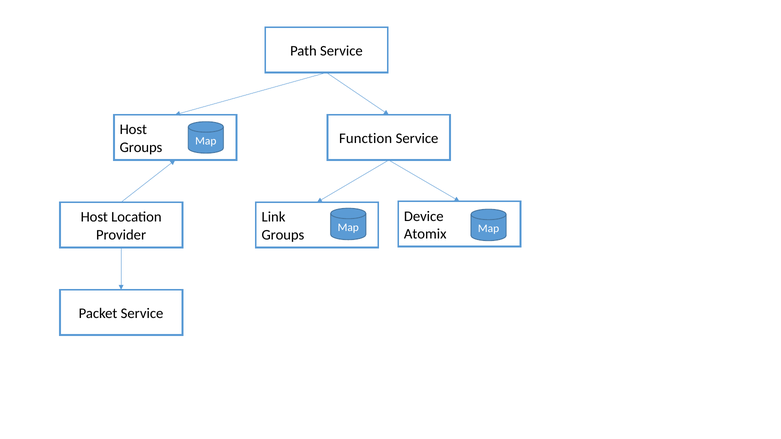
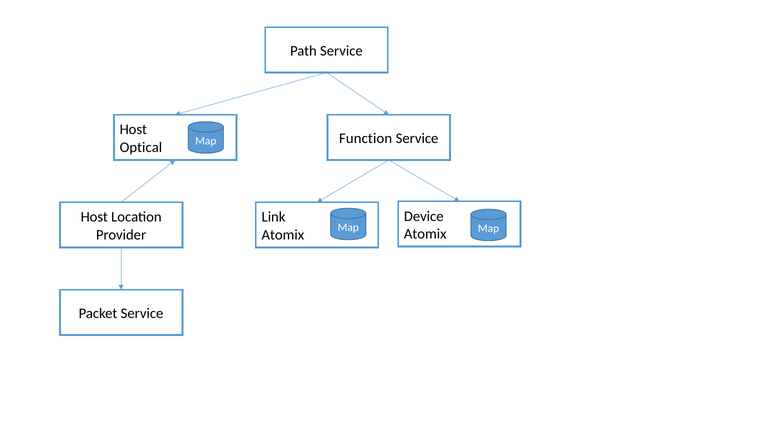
Groups at (141, 147): Groups -> Optical
Groups at (283, 235): Groups -> Atomix
